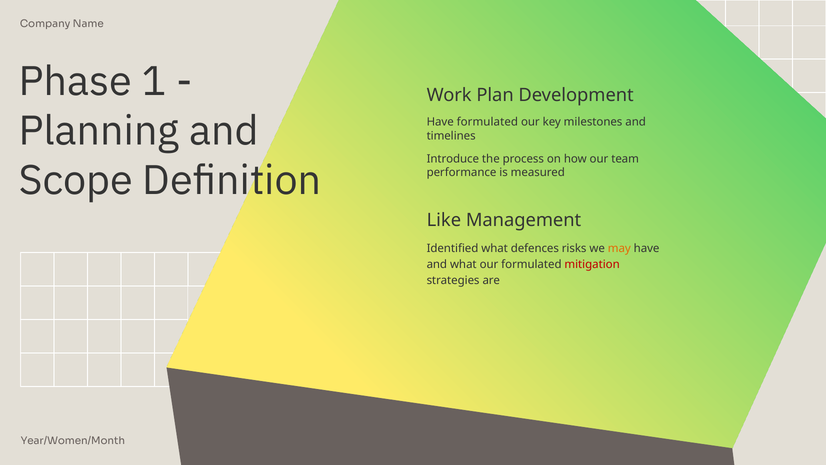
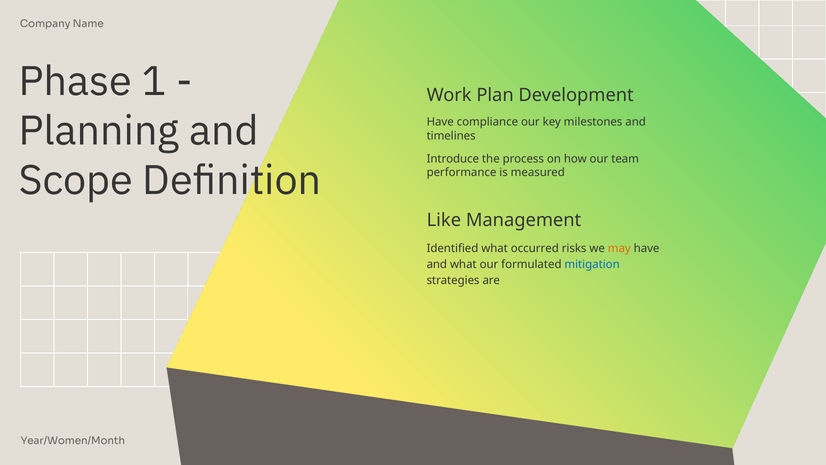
Have formulated: formulated -> compliance
defences: defences -> occurred
mitigation colour: red -> blue
